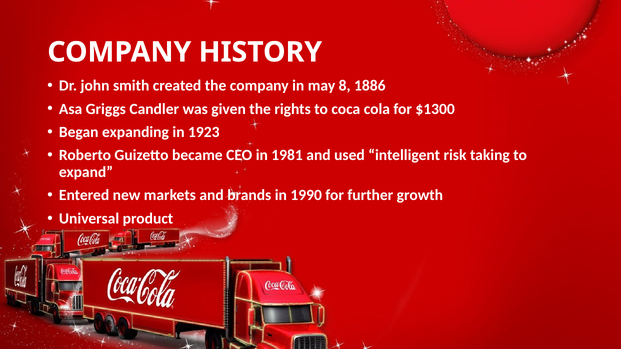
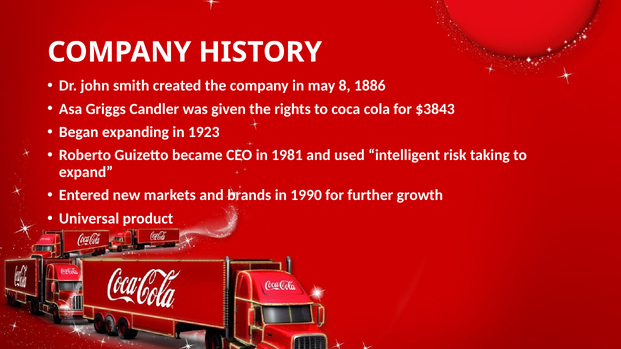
$1300: $1300 -> $3843
